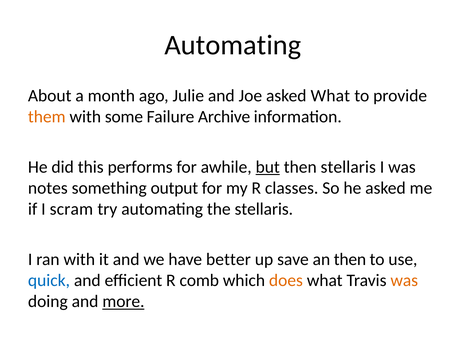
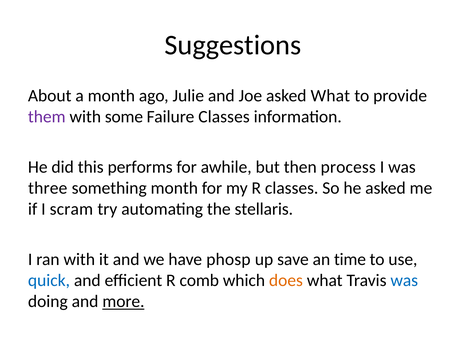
Automating at (233, 45): Automating -> Suggestions
them colour: orange -> purple
Failure Archive: Archive -> Classes
but underline: present -> none
then stellaris: stellaris -> process
notes: notes -> three
something output: output -> month
better: better -> phosp
an then: then -> time
was at (404, 280) colour: orange -> blue
